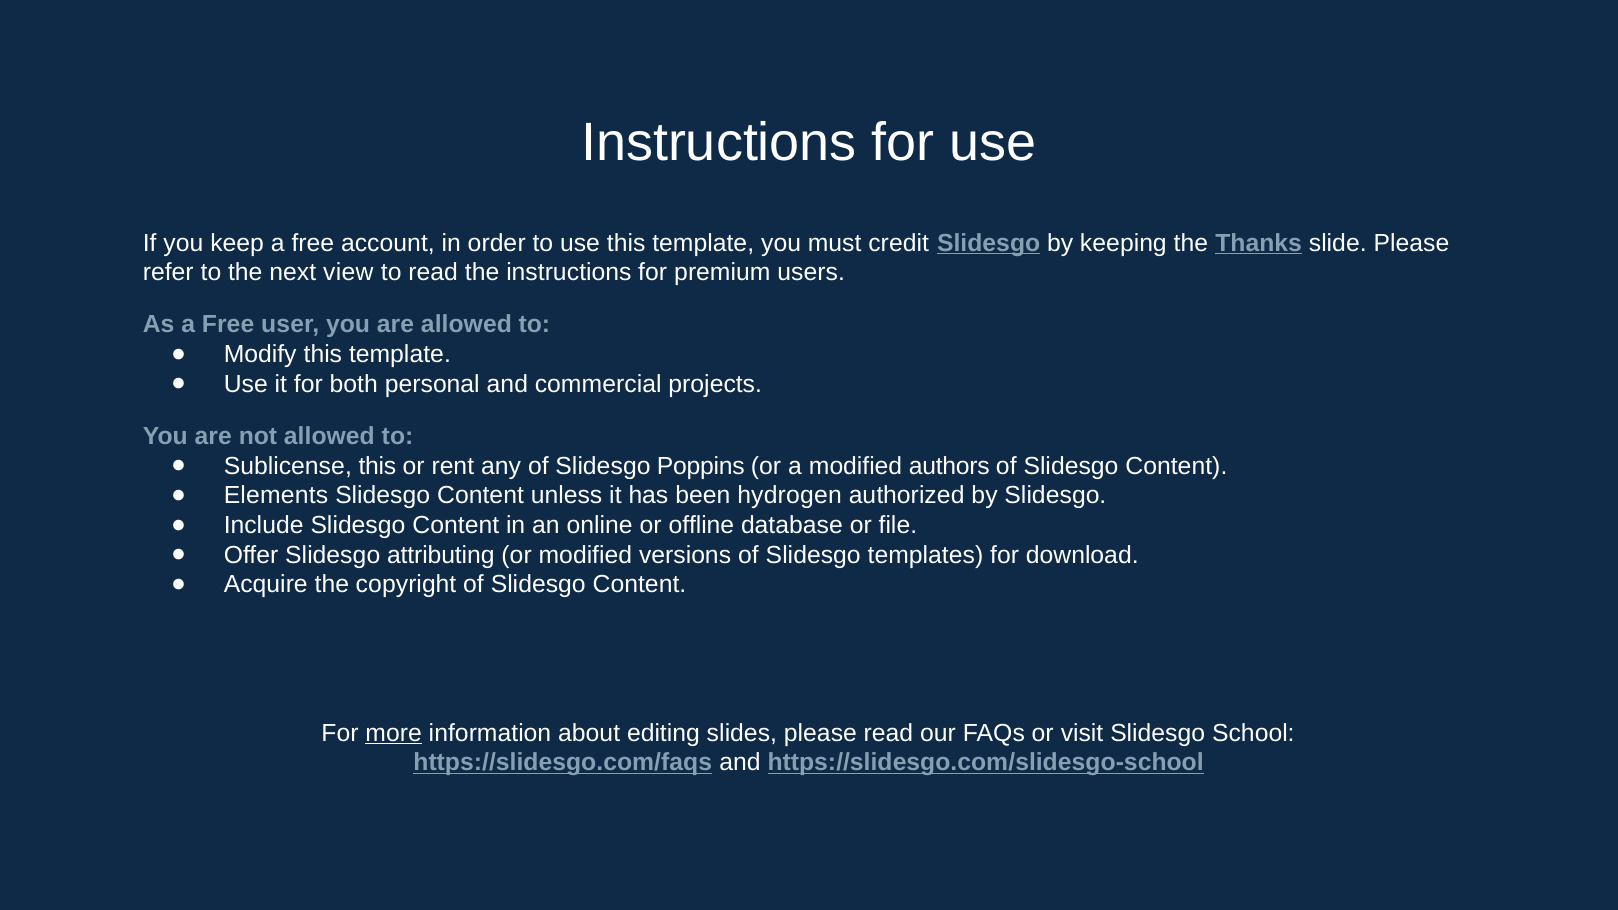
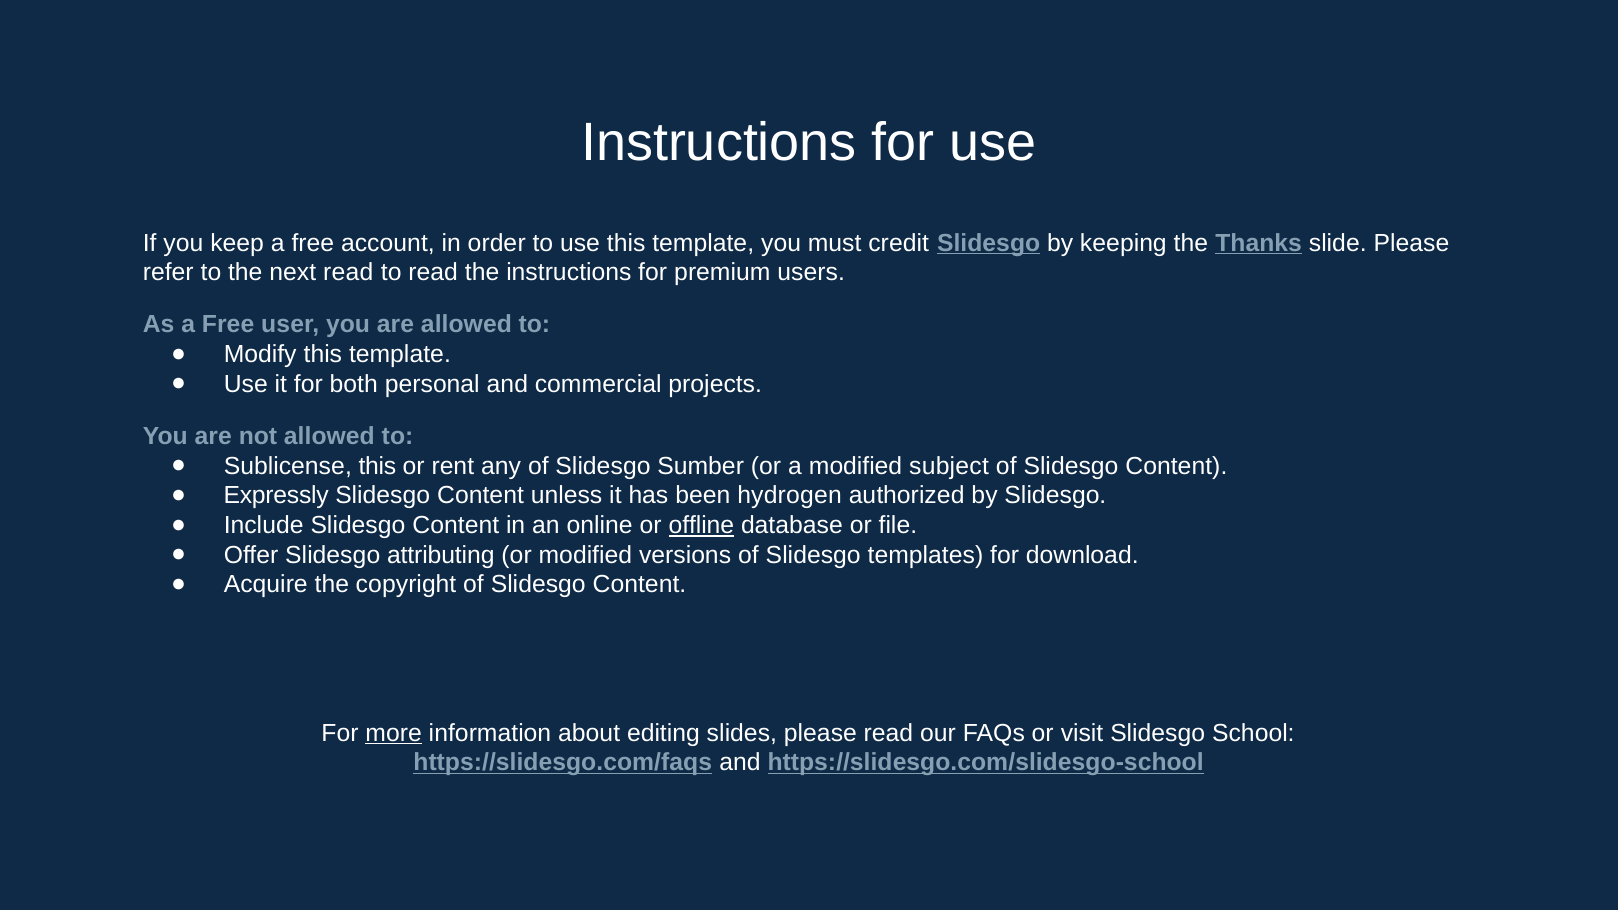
next view: view -> read
Poppins: Poppins -> Sumber
authors: authors -> subject
Elements: Elements -> Expressly
offline underline: none -> present
